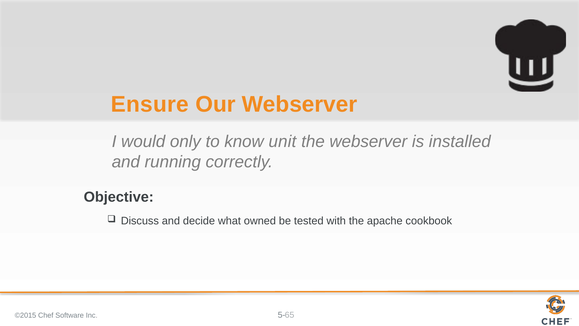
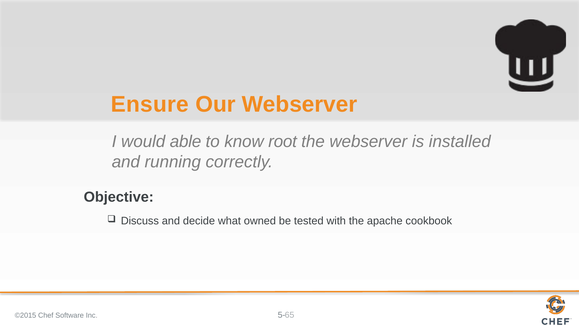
only: only -> able
unit: unit -> root
